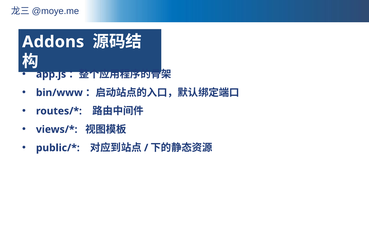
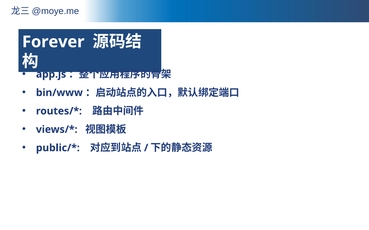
Addons: Addons -> Forever
